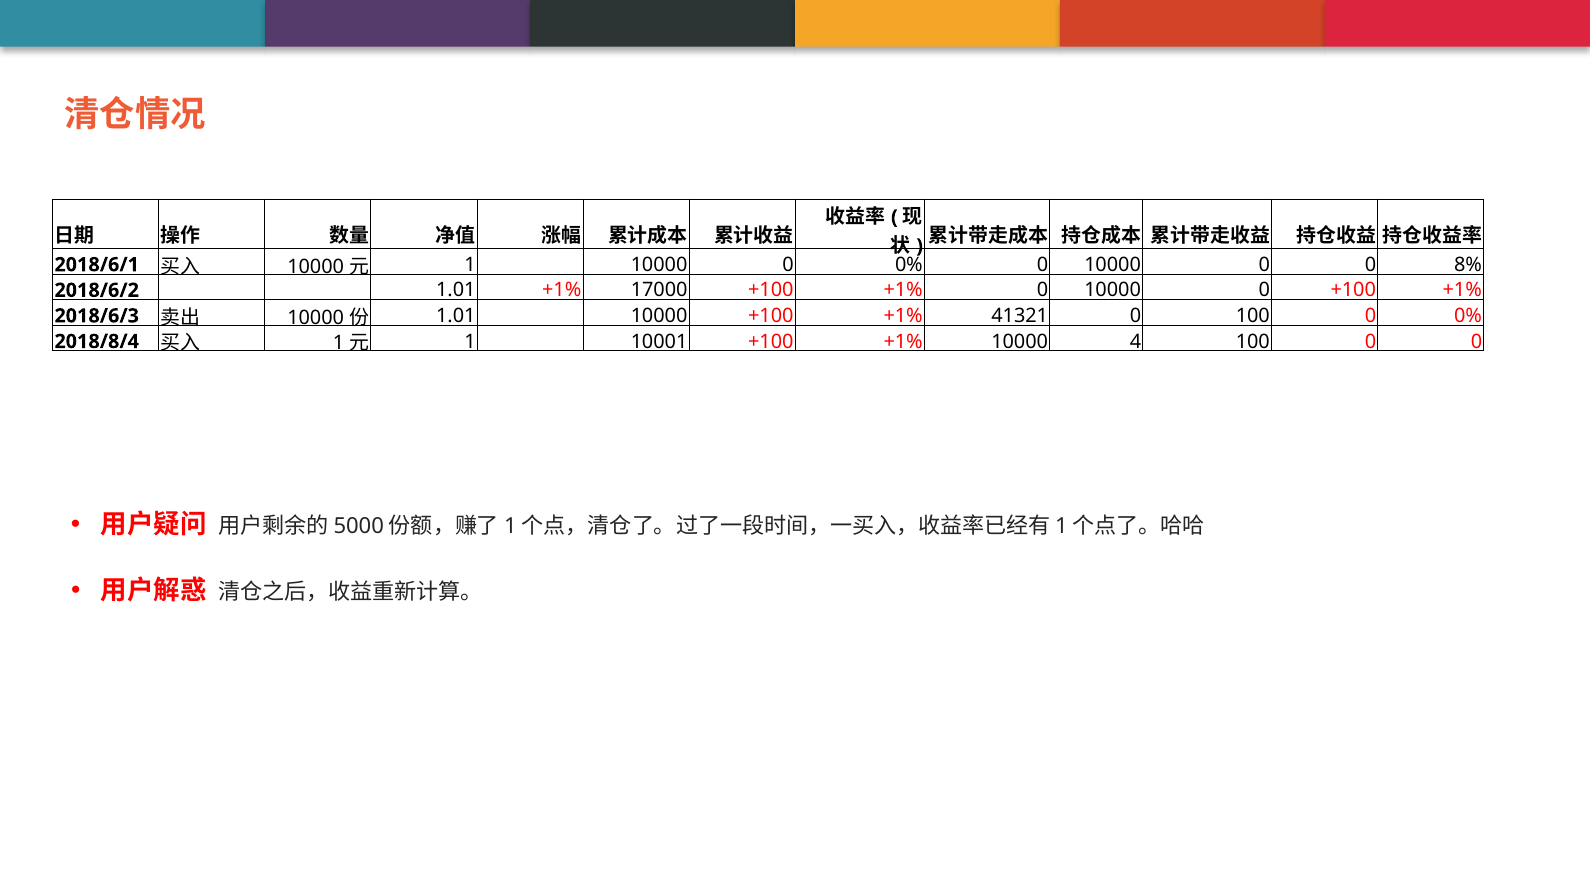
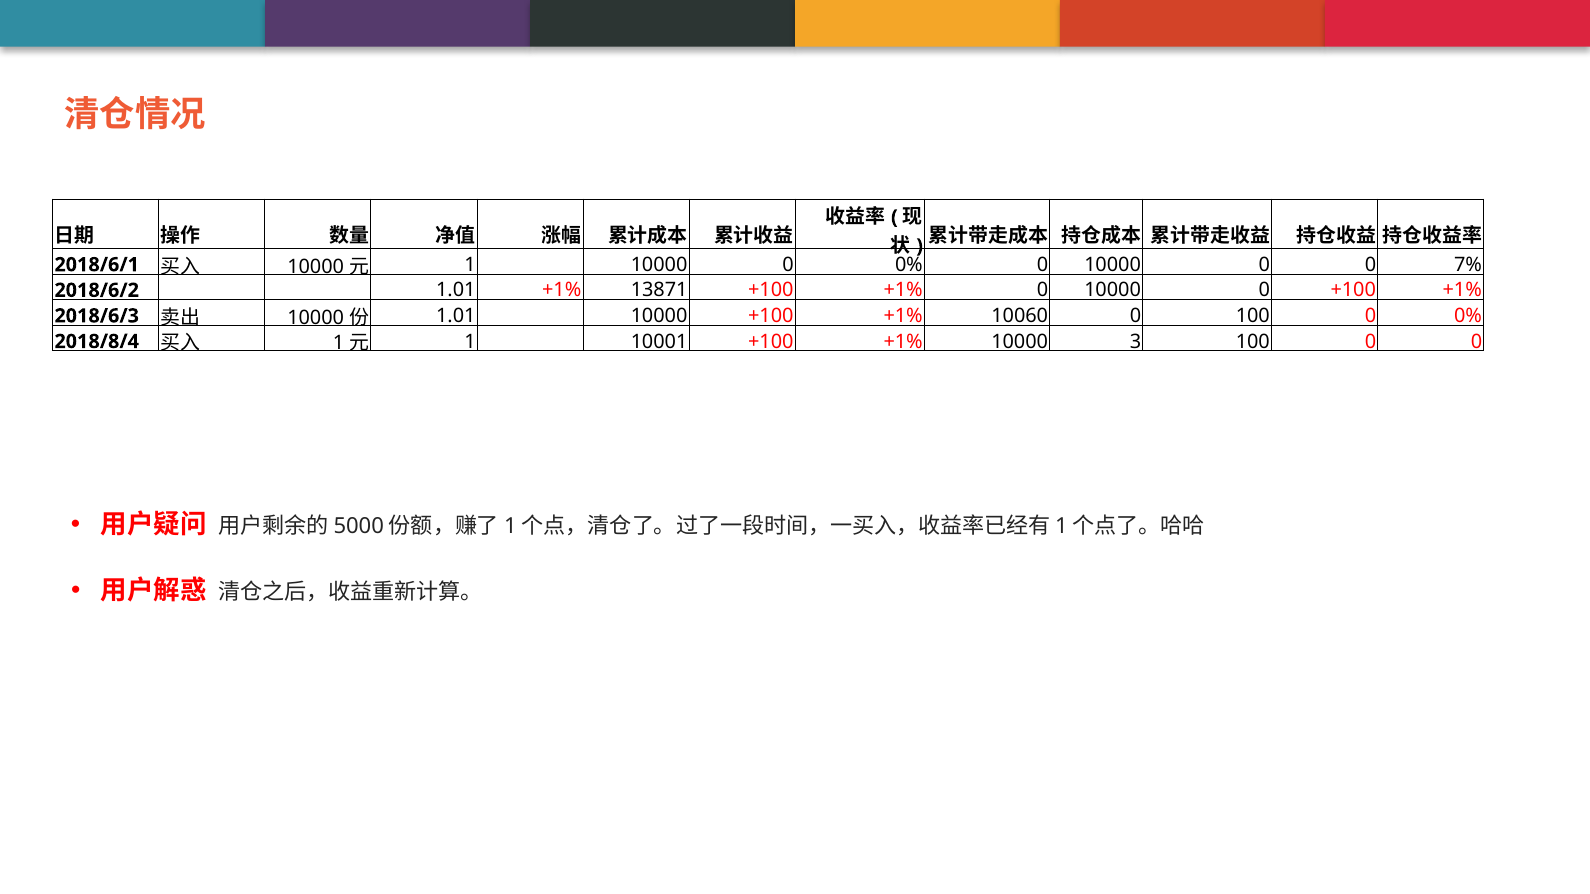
8%: 8% -> 7%
17000: 17000 -> 13871
41321: 41321 -> 10060
4: 4 -> 3
